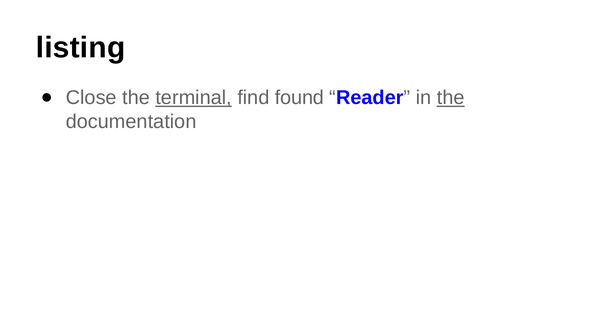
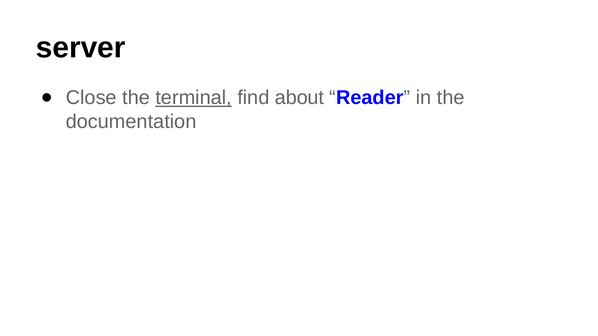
listing: listing -> server
found: found -> about
the at (451, 98) underline: present -> none
